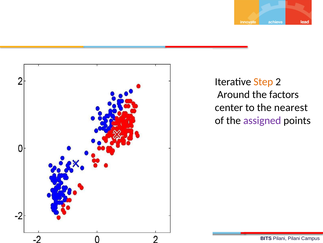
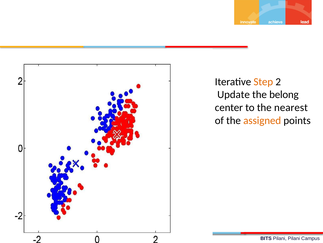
Around: Around -> Update
factors: factors -> belong
assigned colour: purple -> orange
